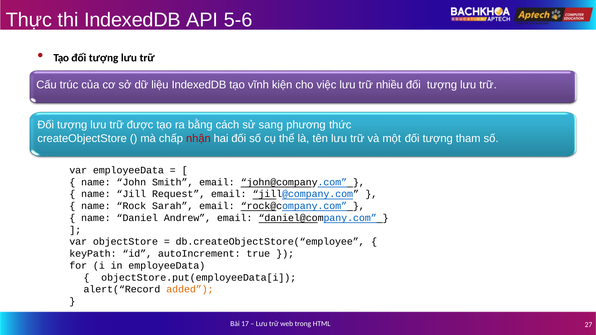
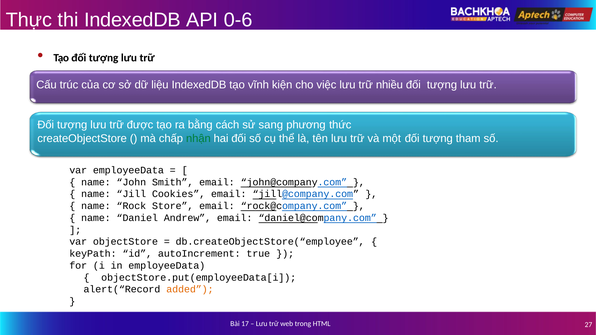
5-6: 5-6 -> 0-6
nhận colour: red -> green
Request: Request -> Cookies
Sarah: Sarah -> Store
